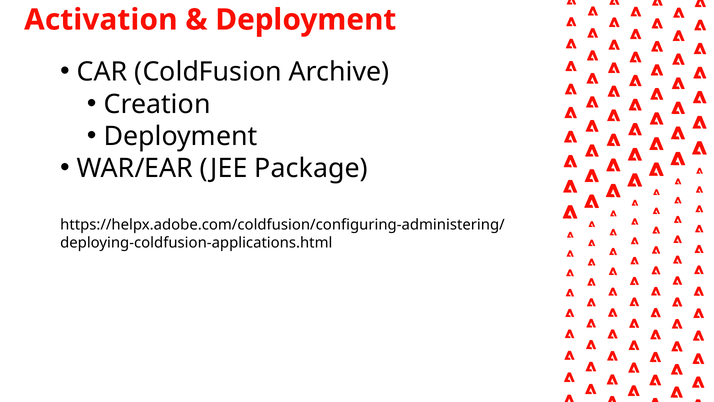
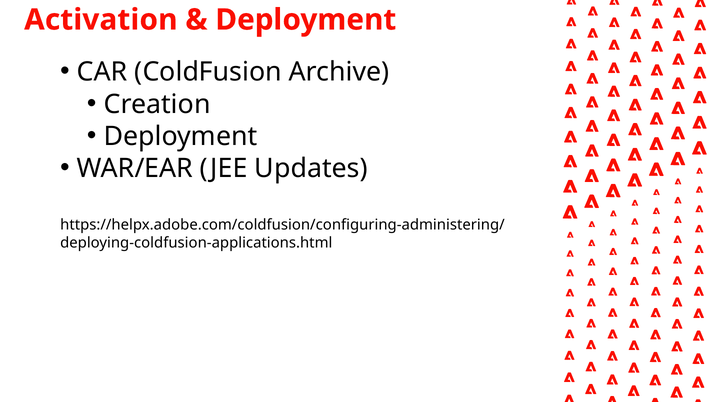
Package: Package -> Updates
